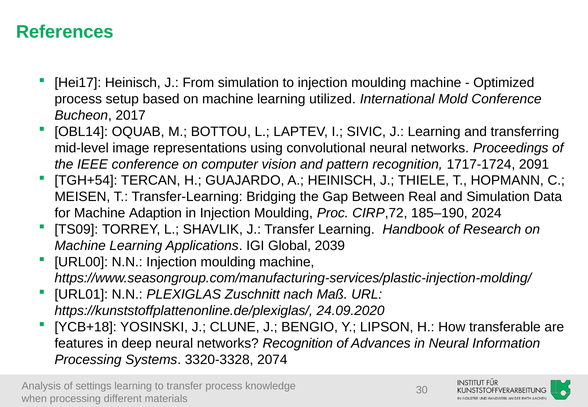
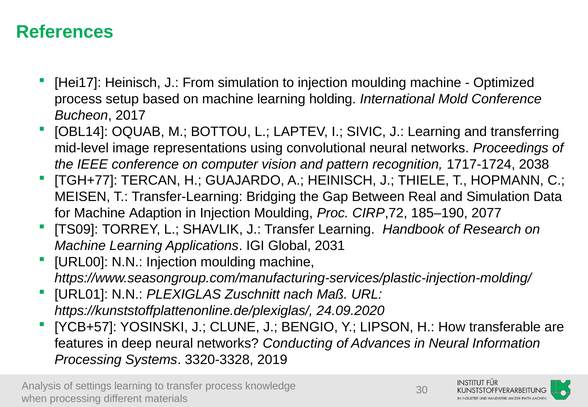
utilized: utilized -> holding
2091: 2091 -> 2038
TGH+54: TGH+54 -> TGH+77
2024: 2024 -> 2077
2039: 2039 -> 2031
YCB+18: YCB+18 -> YCB+57
networks Recognition: Recognition -> Conducting
2074: 2074 -> 2019
